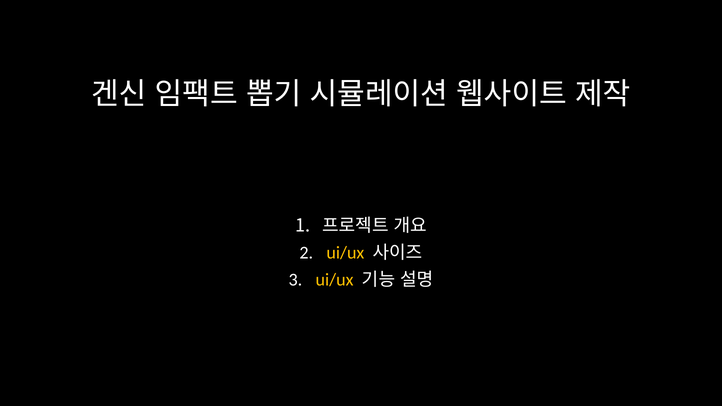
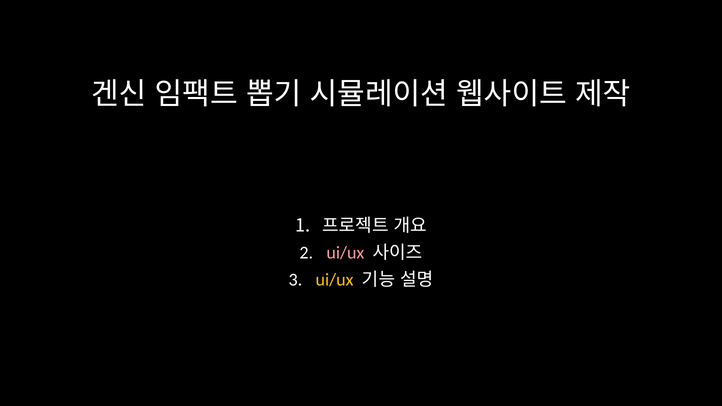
ui/ux at (345, 253) colour: yellow -> pink
